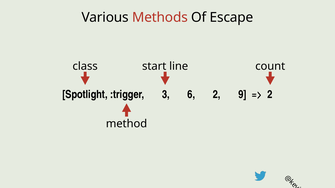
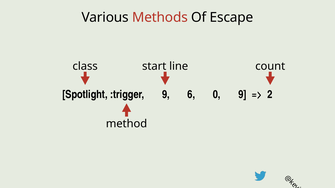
:trigger 3: 3 -> 9
6 2: 2 -> 0
